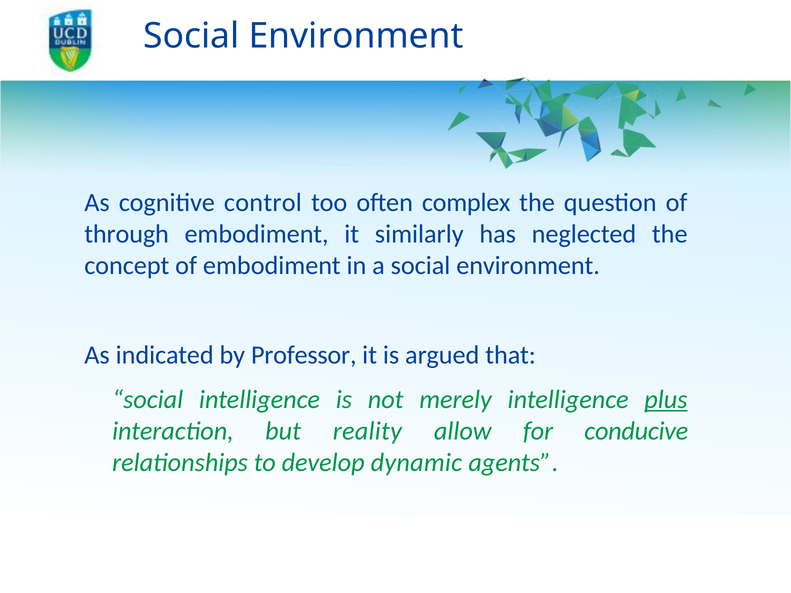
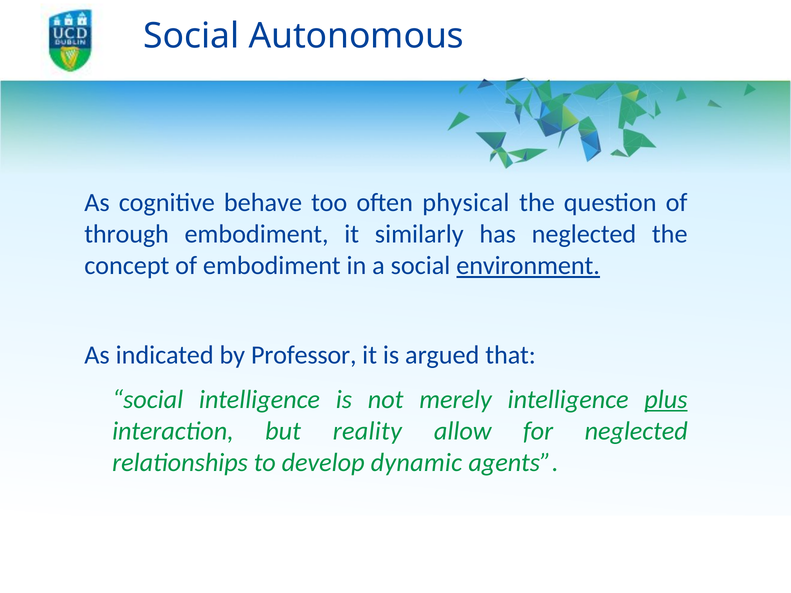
Environment at (356, 36): Environment -> Autonomous
control: control -> behave
complex: complex -> physical
environment at (528, 266) underline: none -> present
for conducive: conducive -> neglected
